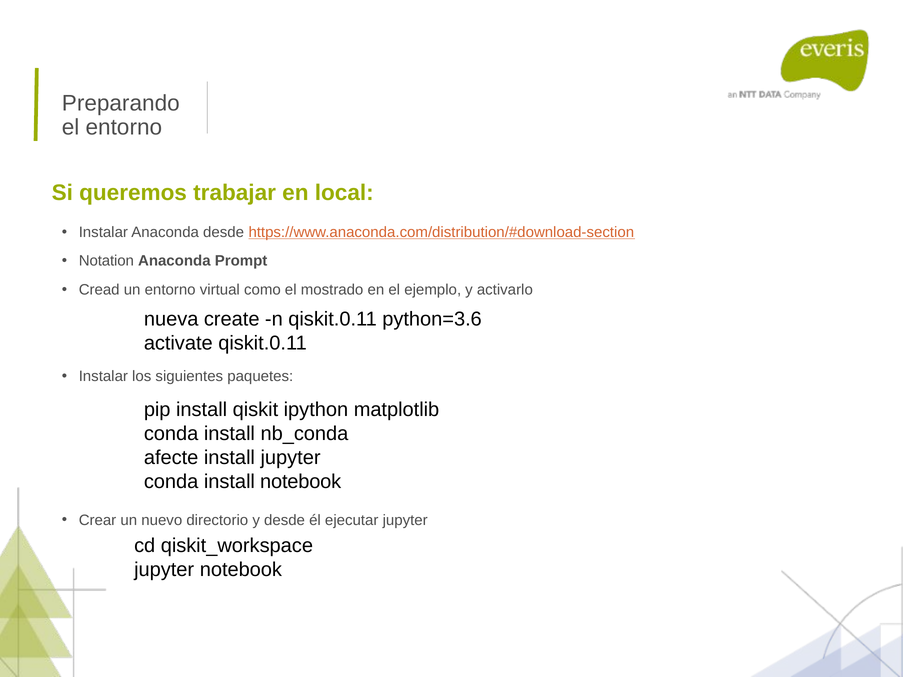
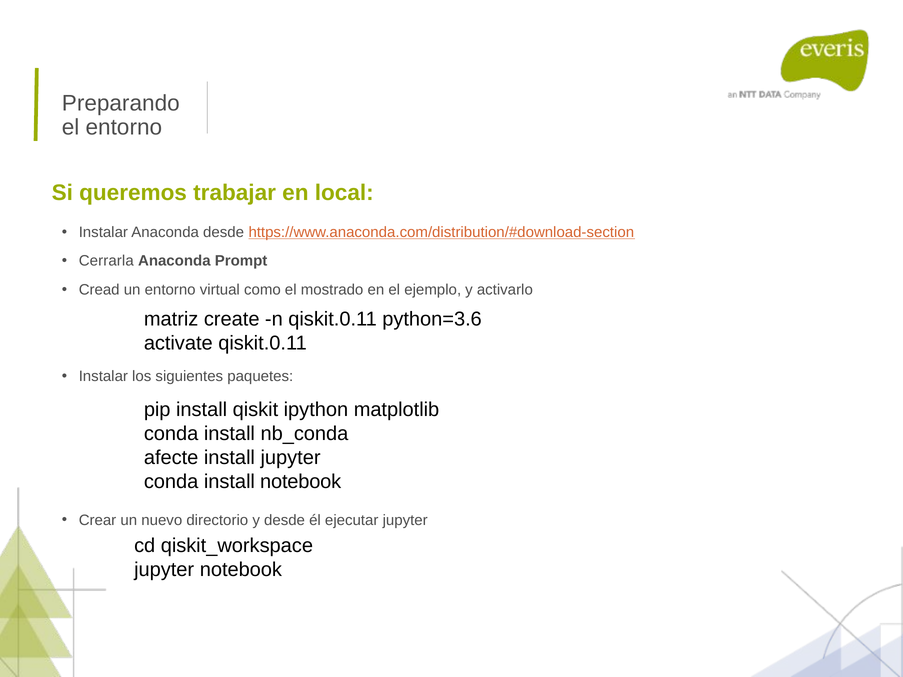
Notation: Notation -> Cerrarla
nueva: nueva -> matriz
